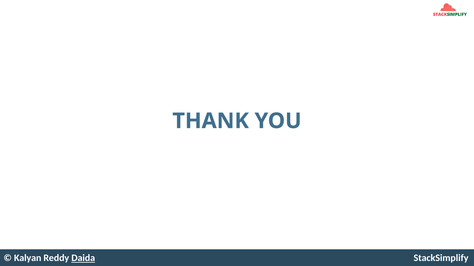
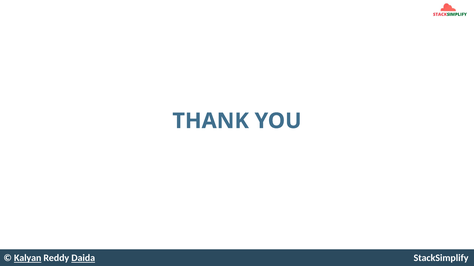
Kalyan underline: none -> present
